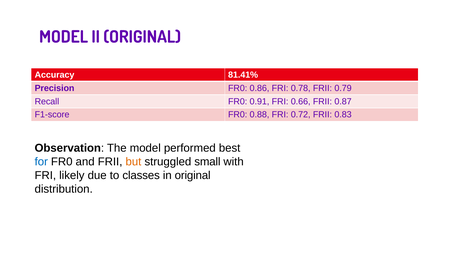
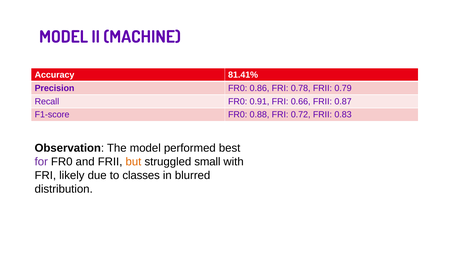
II ORIGINAL: ORIGINAL -> MACHINE
for colour: blue -> purple
in original: original -> blurred
